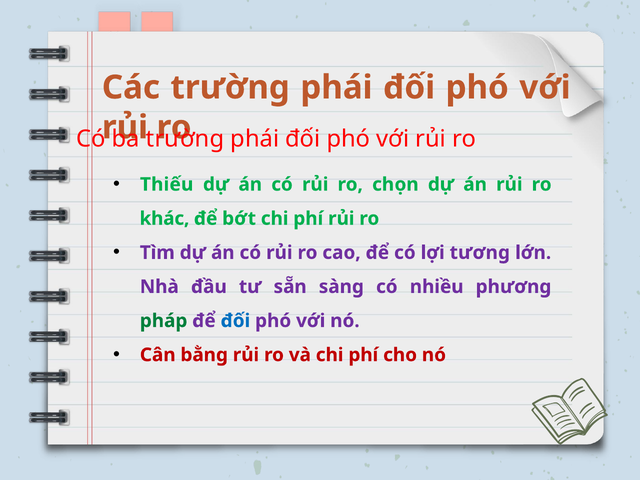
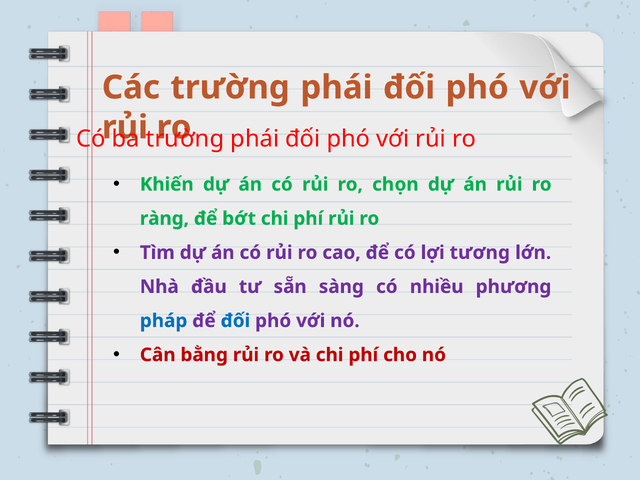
Thiếu: Thiếu -> Khiến
khác: khác -> ràng
pháp colour: green -> blue
